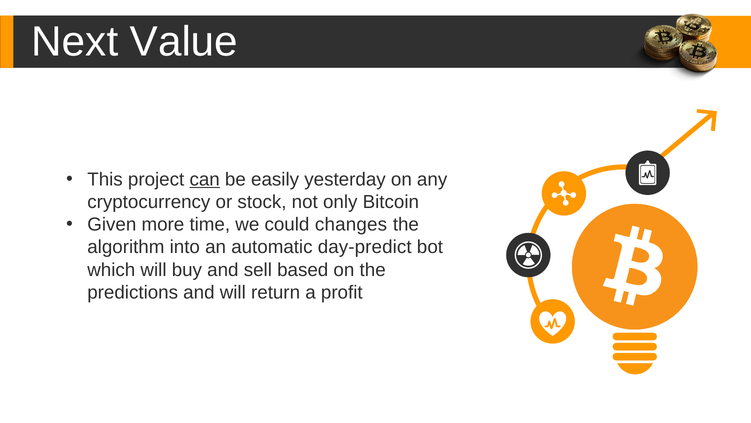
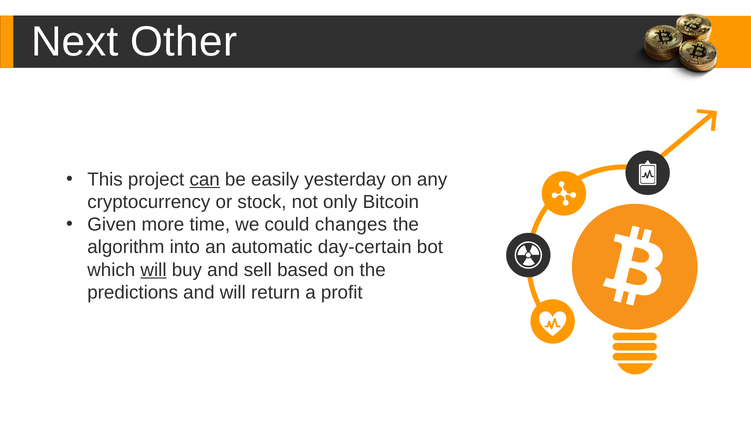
Value: Value -> Other
day-predict: day-predict -> day-certain
will at (153, 269) underline: none -> present
